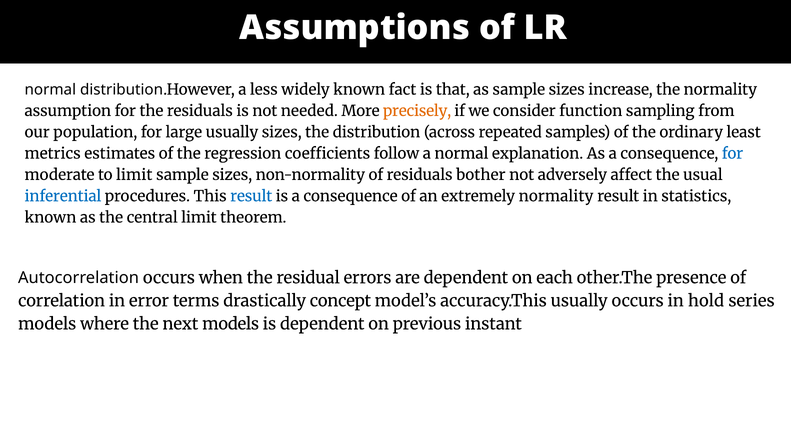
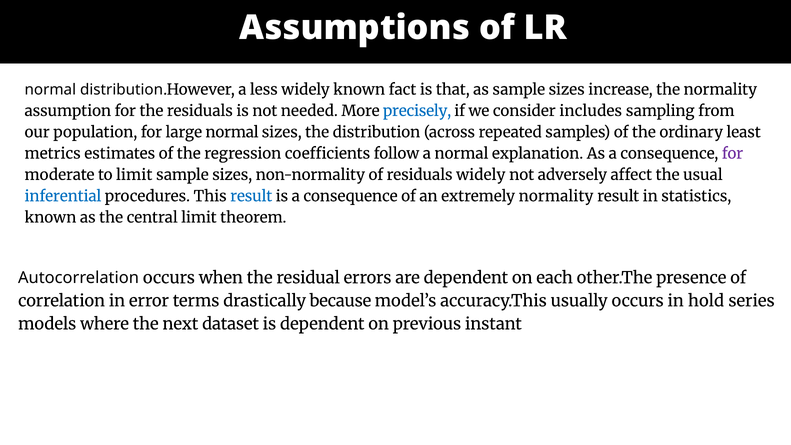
precisely colour: orange -> blue
function: function -> includes
large usually: usually -> normal
for at (732, 154) colour: blue -> purple
residuals bother: bother -> widely
concept: concept -> because
next models: models -> dataset
